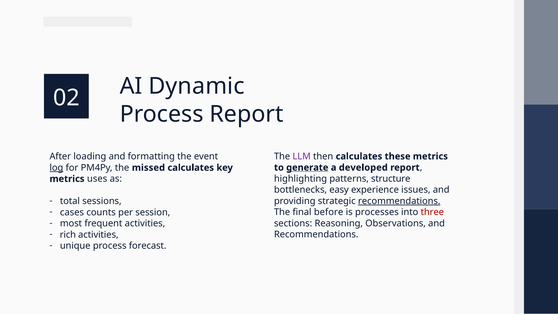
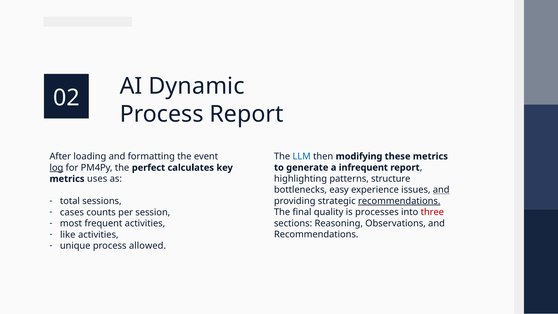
LLM colour: purple -> blue
then calculates: calculates -> modifying
missed: missed -> perfect
generate underline: present -> none
developed: developed -> infrequent
and at (441, 190) underline: none -> present
before: before -> quality
rich: rich -> like
forecast: forecast -> allowed
